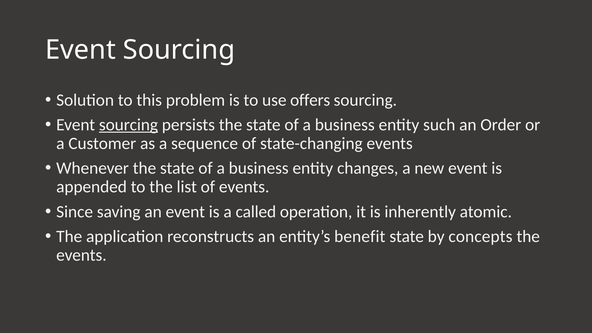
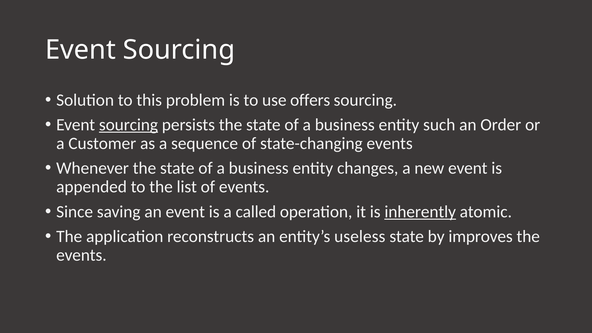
inherently underline: none -> present
benefit: benefit -> useless
concepts: concepts -> improves
